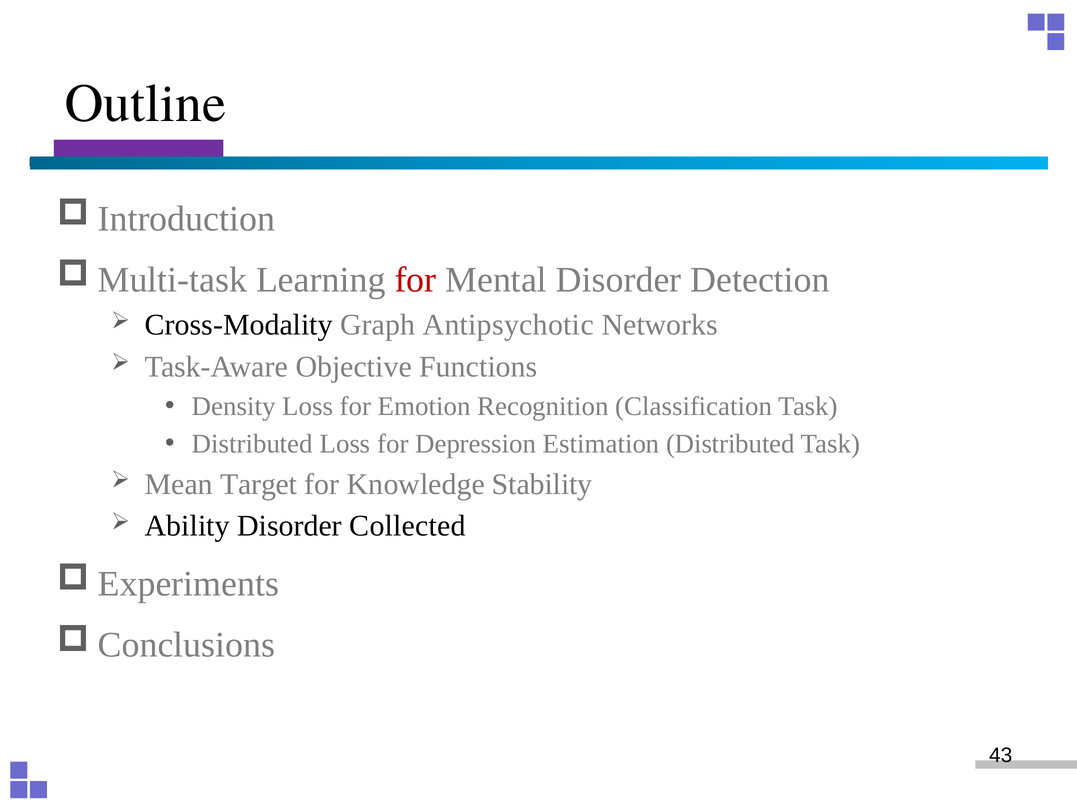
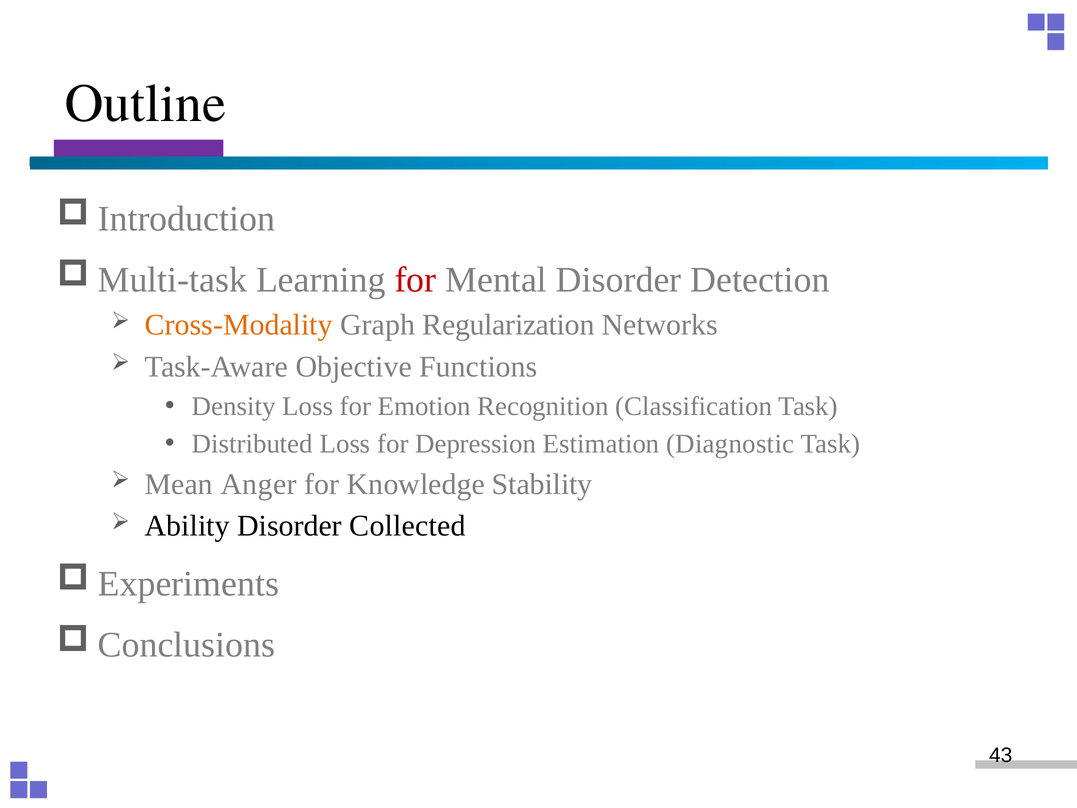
Cross-Modality colour: black -> orange
Antipsychotic: Antipsychotic -> Regularization
Estimation Distributed: Distributed -> Diagnostic
Target: Target -> Anger
